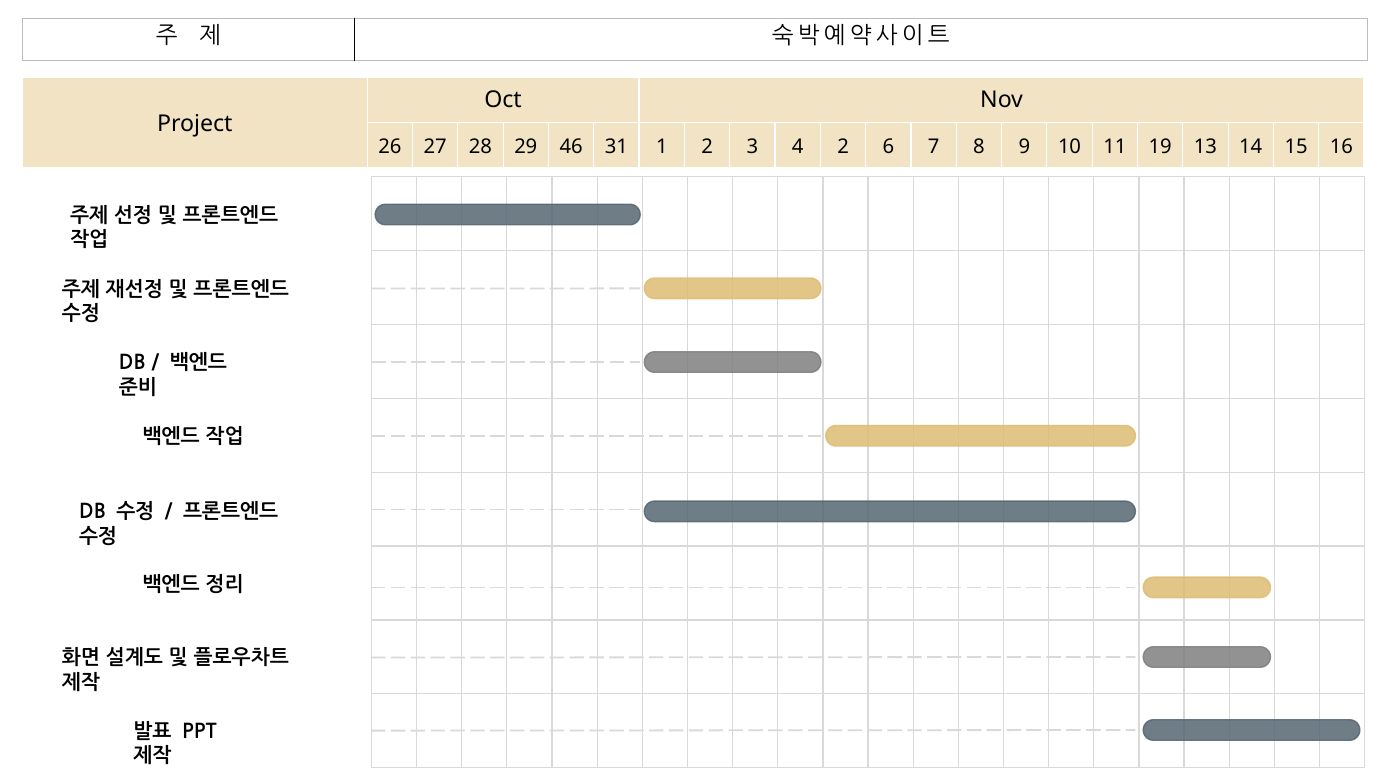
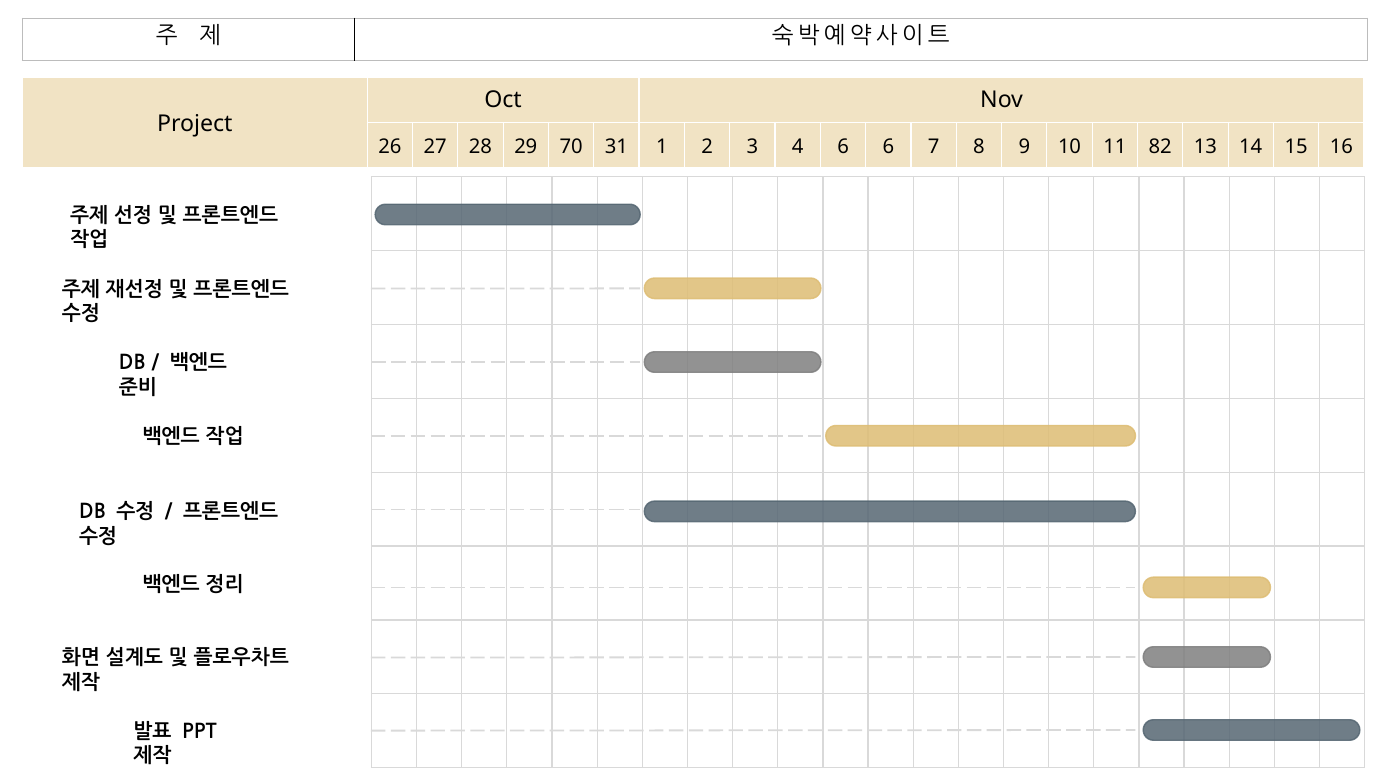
46: 46 -> 70
4 2: 2 -> 6
19: 19 -> 82
